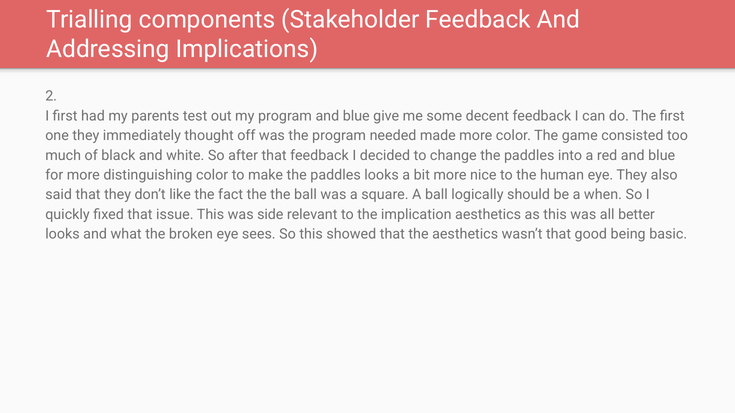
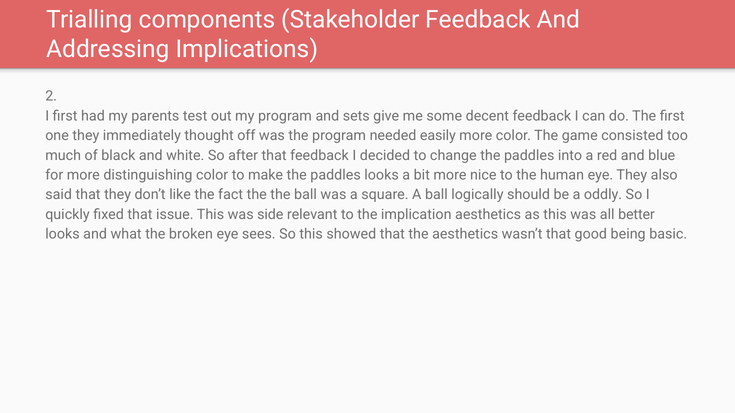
program and blue: blue -> sets
made: made -> easily
when: when -> oddly
